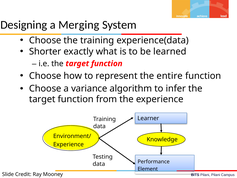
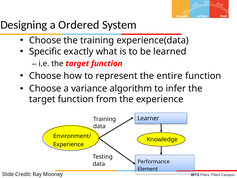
Merging: Merging -> Ordered
Shorter: Shorter -> Specific
